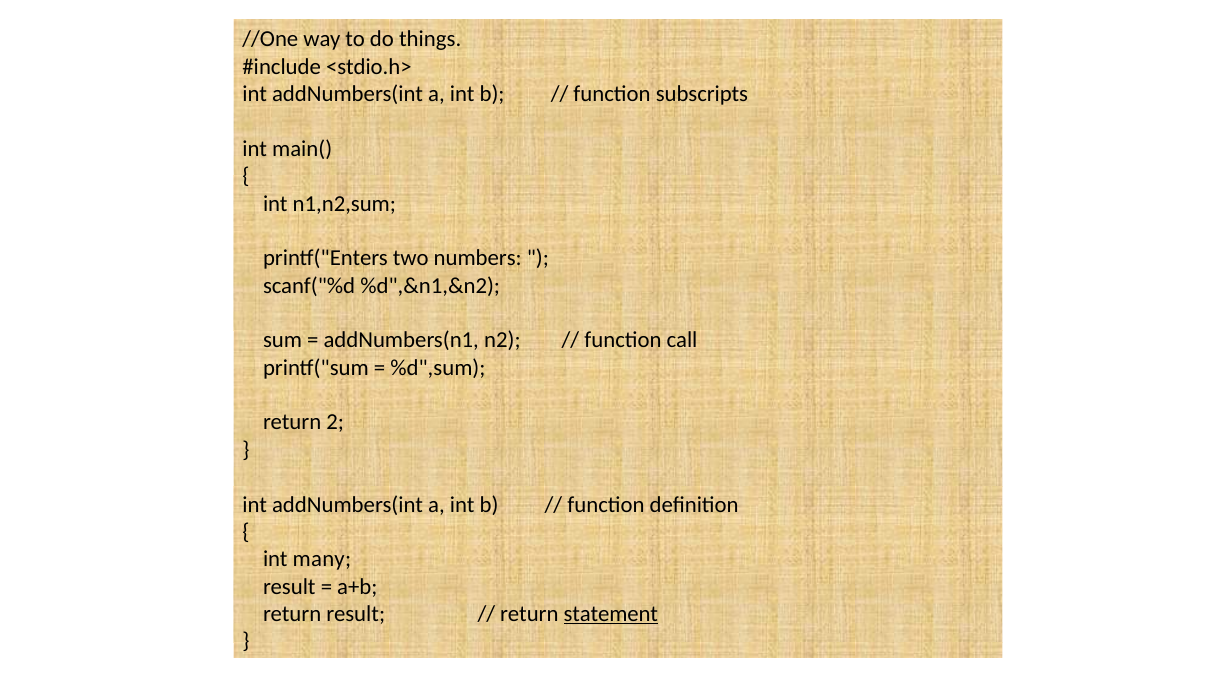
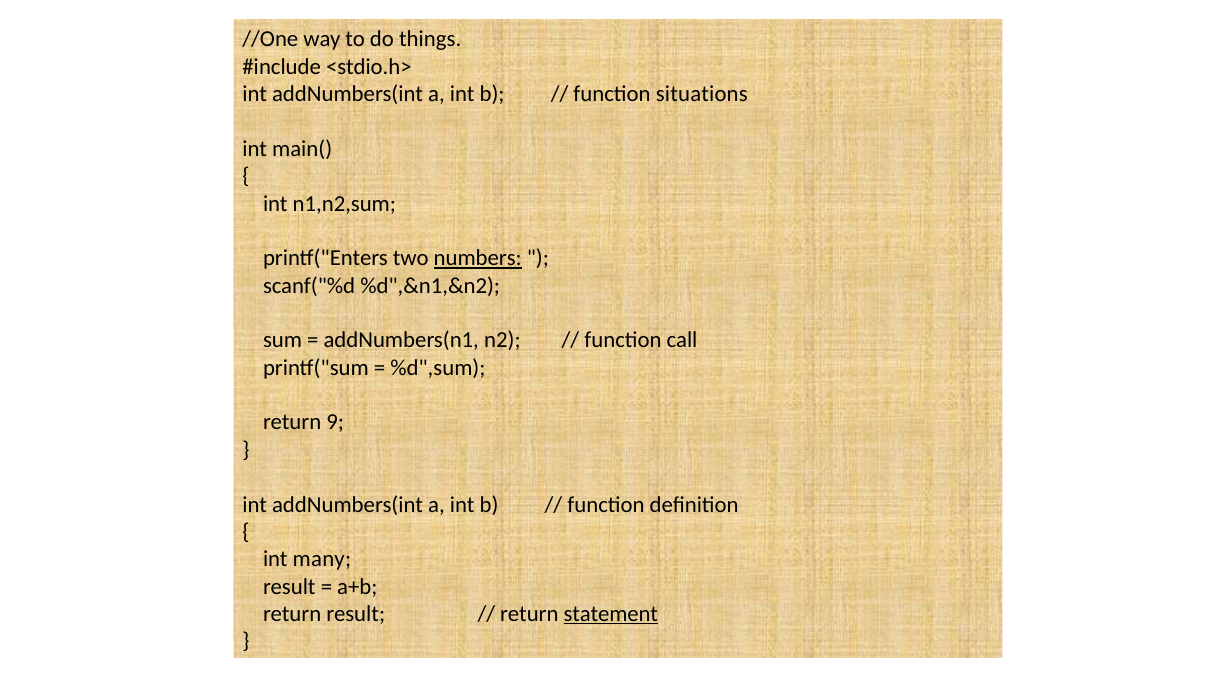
subscripts: subscripts -> situations
numbers underline: none -> present
2: 2 -> 9
